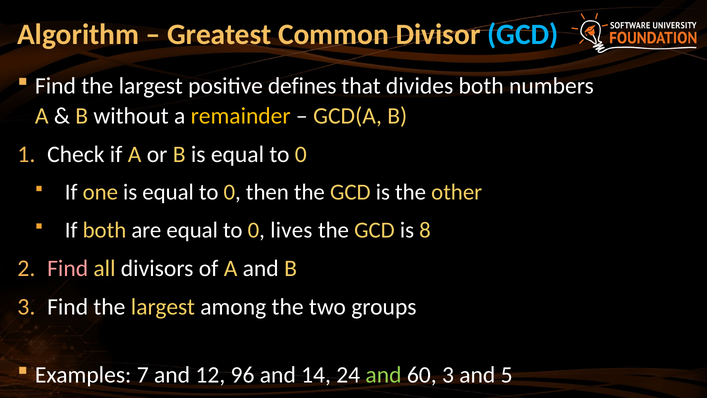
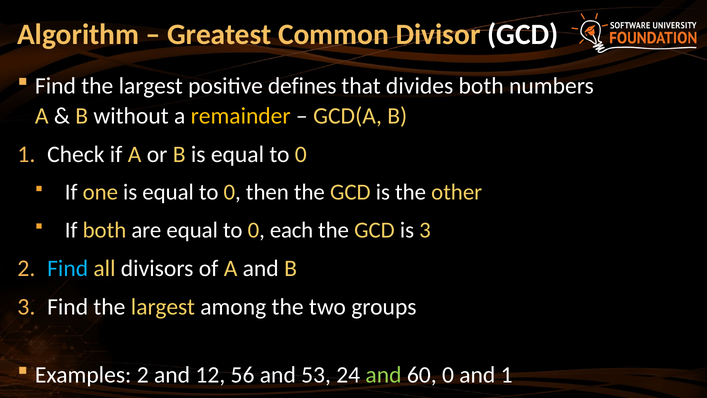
GCD at (523, 34) colour: light blue -> white
lives: lives -> each
is 8: 8 -> 3
Find at (68, 268) colour: pink -> light blue
Examples 7: 7 -> 2
96: 96 -> 56
14: 14 -> 53
60 3: 3 -> 0
and 5: 5 -> 1
